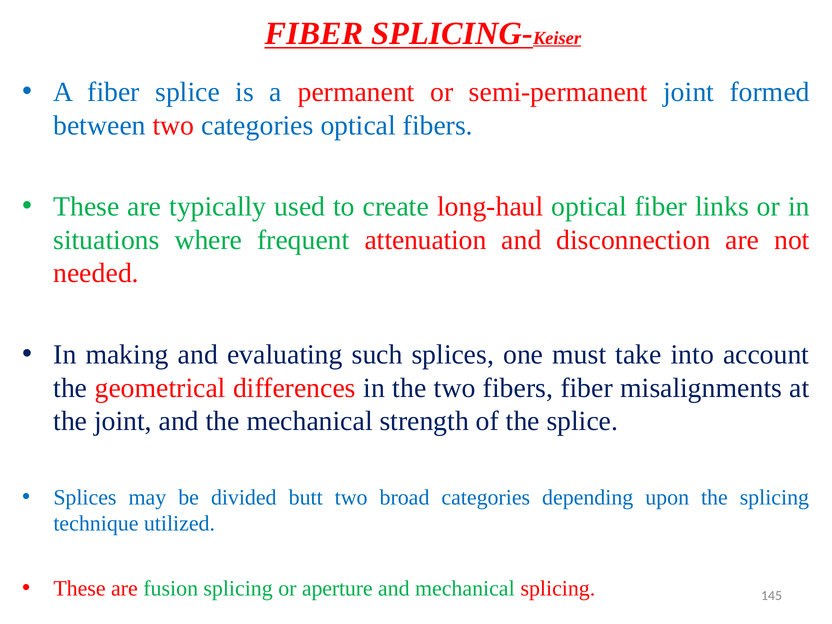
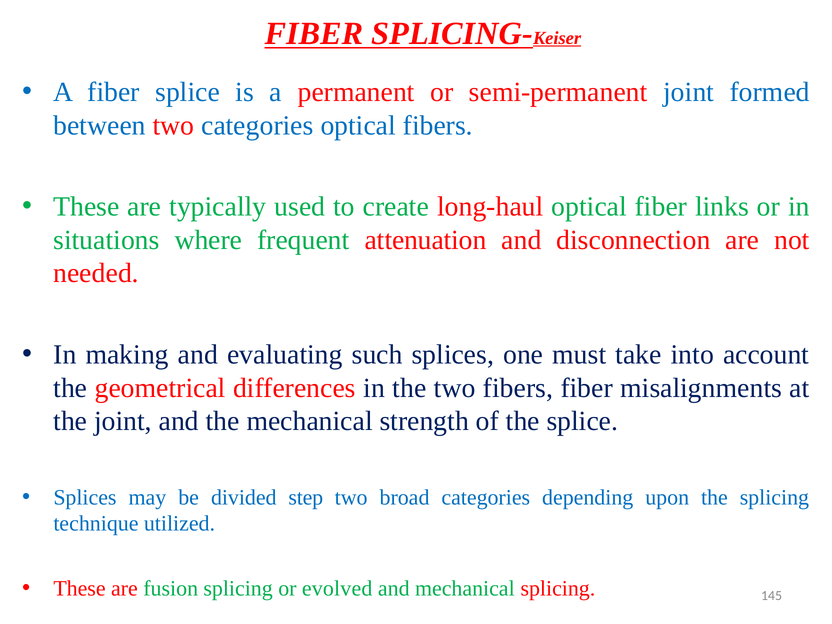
butt: butt -> step
aperture: aperture -> evolved
